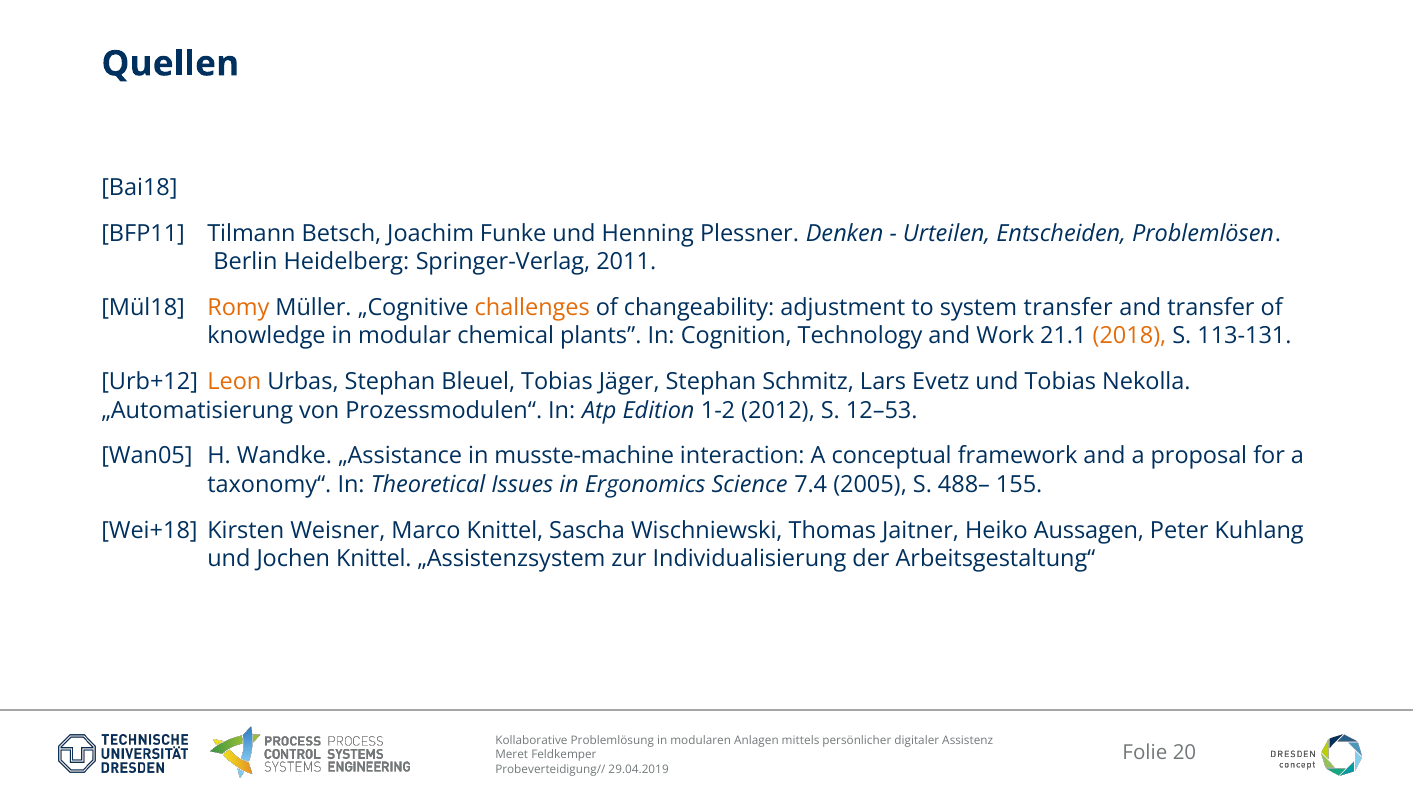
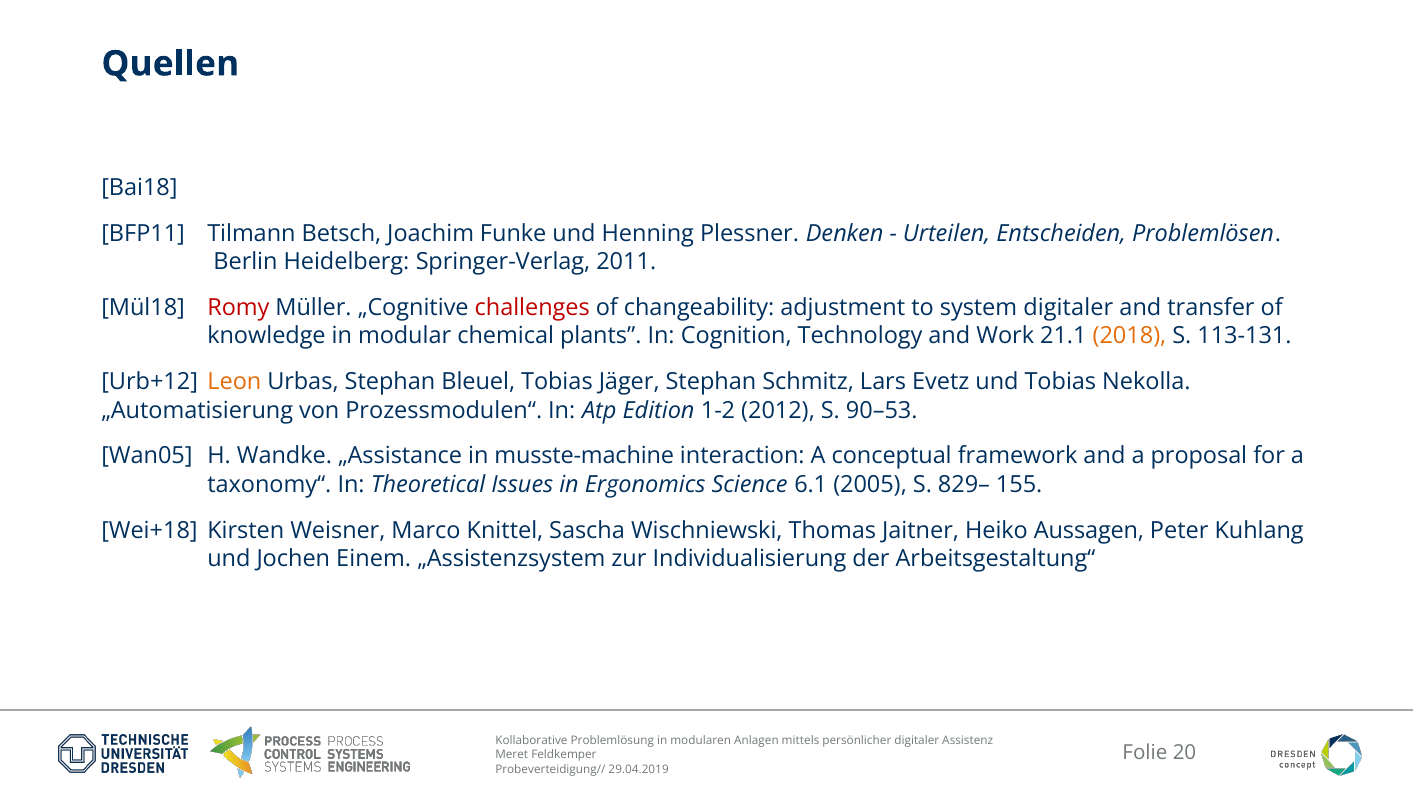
Romy colour: orange -> red
challenges colour: orange -> red
system transfer: transfer -> digitaler
12–53: 12–53 -> 90–53
7.4: 7.4 -> 6.1
488–: 488– -> 829–
Jochen Knittel: Knittel -> Einem
